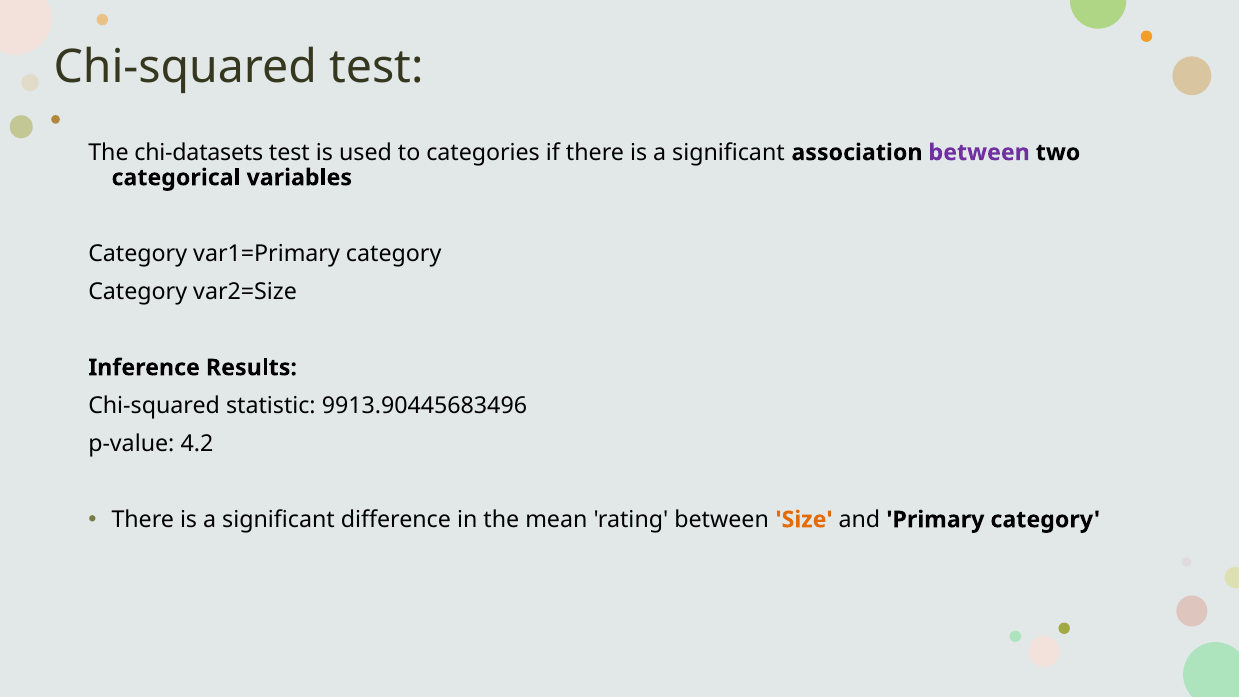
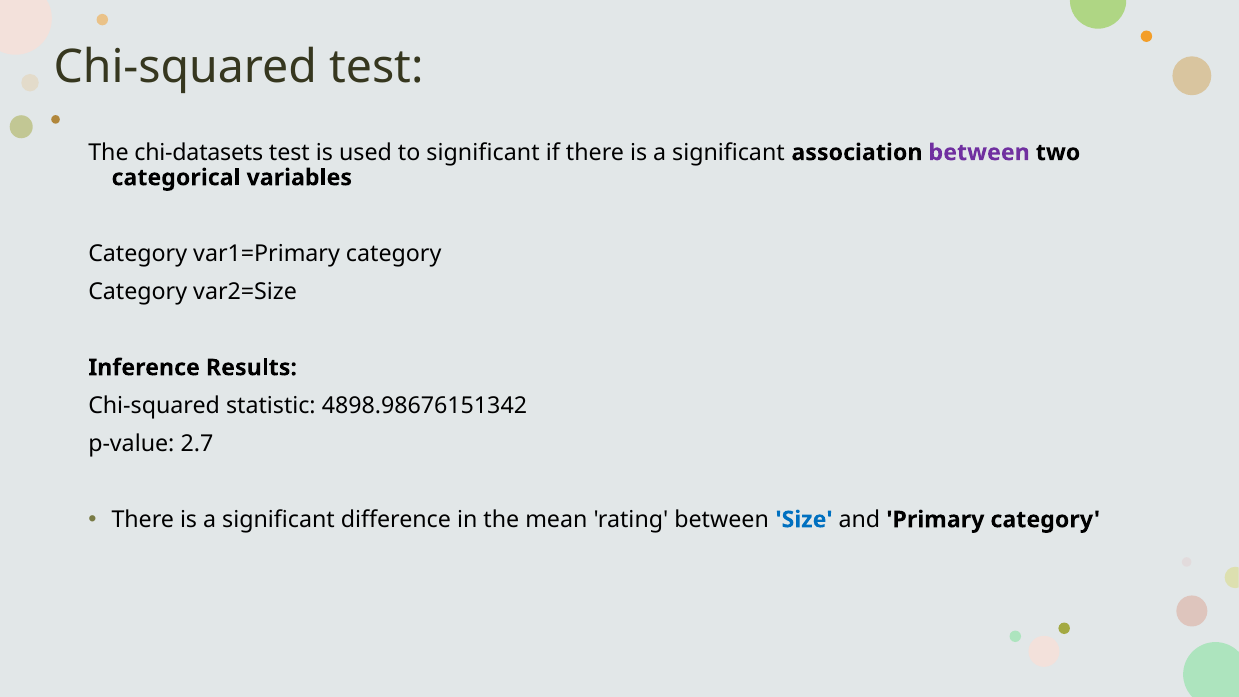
to categories: categories -> significant
9913.90445683496: 9913.90445683496 -> 4898.98676151342
4.2: 4.2 -> 2.7
Size colour: orange -> blue
